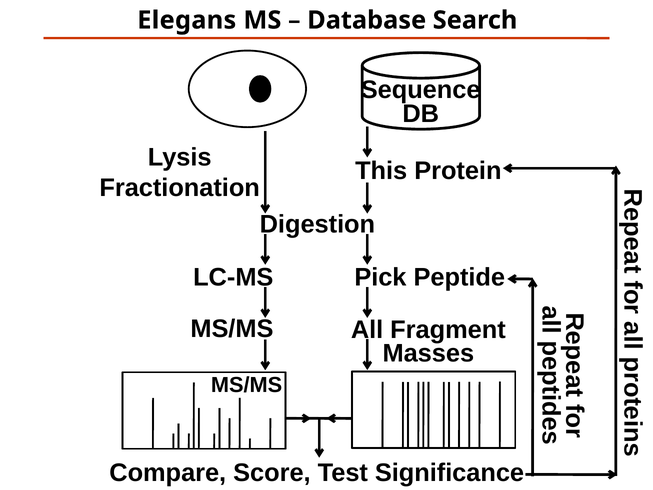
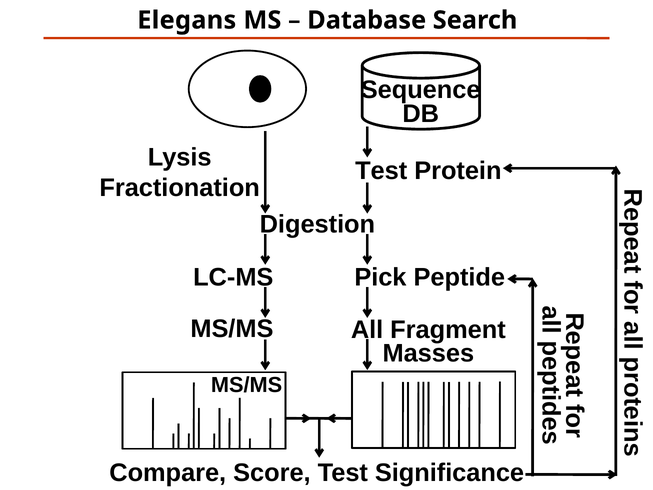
This at (381, 171): This -> Test
